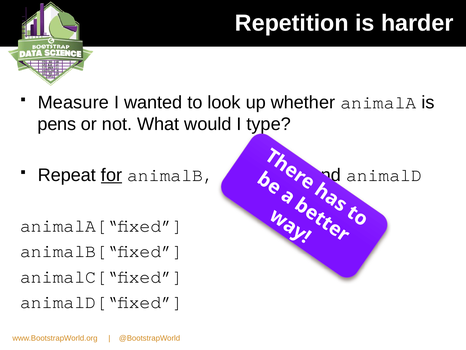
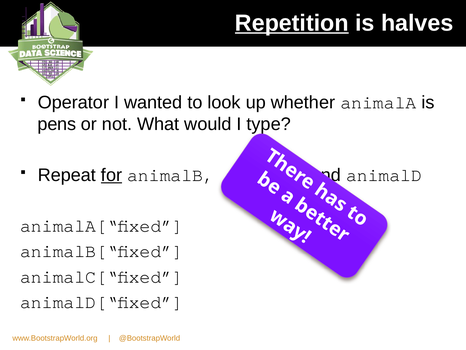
Repetition underline: none -> present
harder: harder -> halves
Measure: Measure -> Operator
